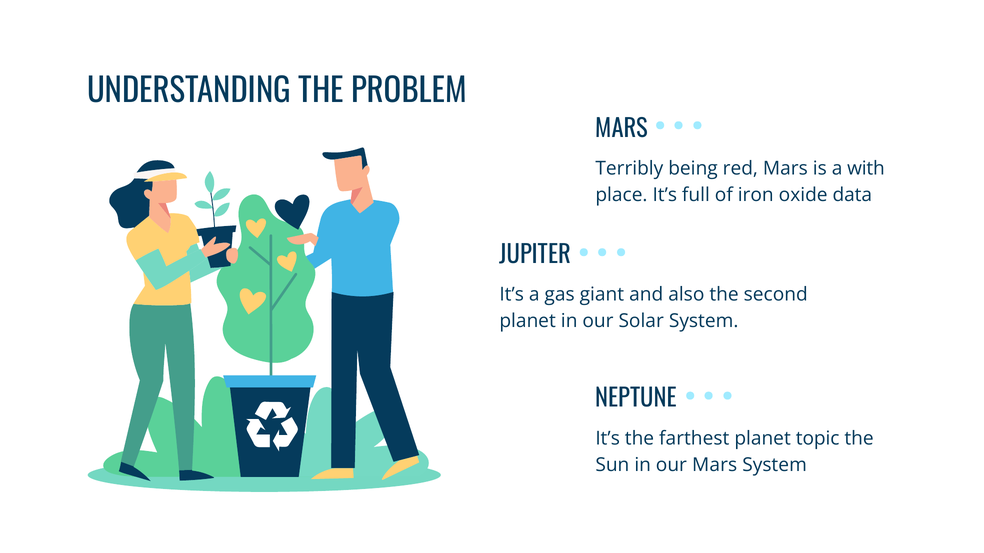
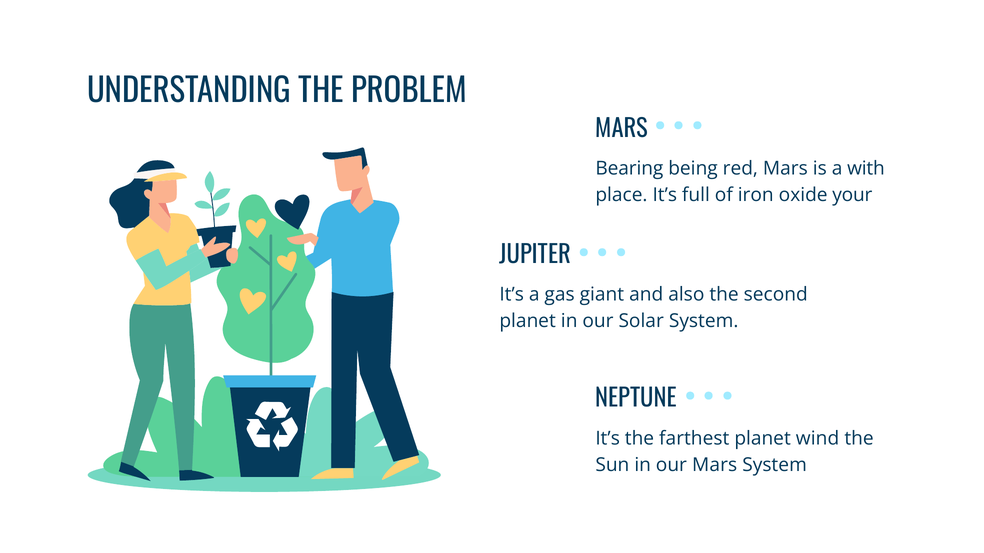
Terribly: Terribly -> Bearing
data: data -> your
topic: topic -> wind
